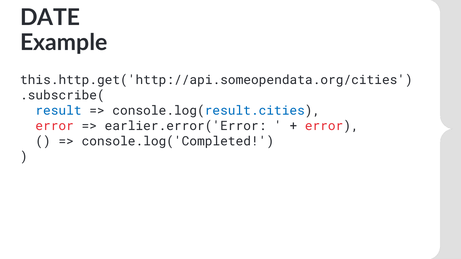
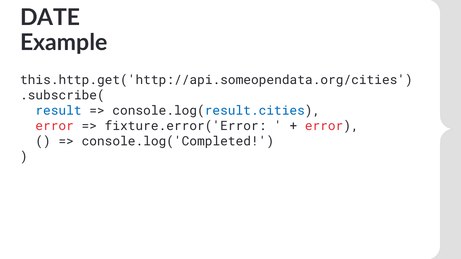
earlier.error('Error: earlier.error('Error -> fixture.error('Error
